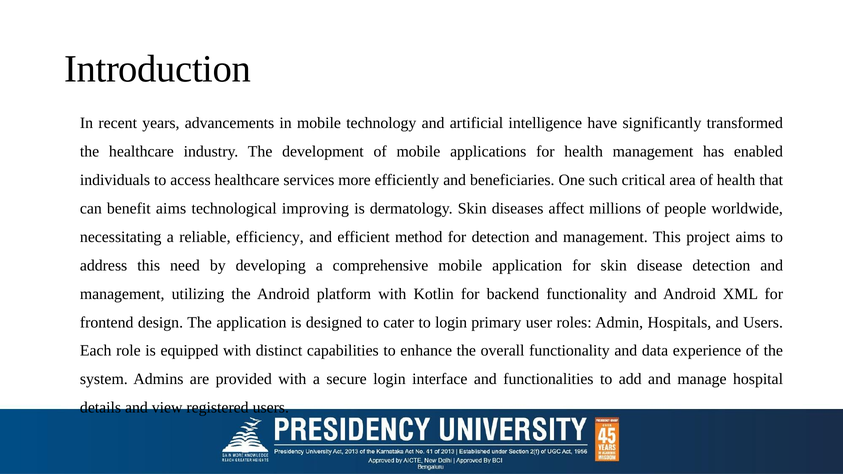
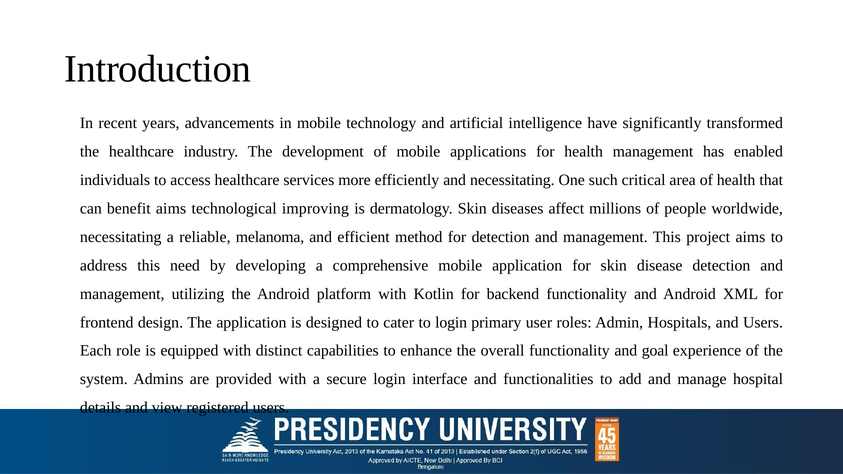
and beneficiaries: beneficiaries -> necessitating
efficiency: efficiency -> melanoma
data: data -> goal
